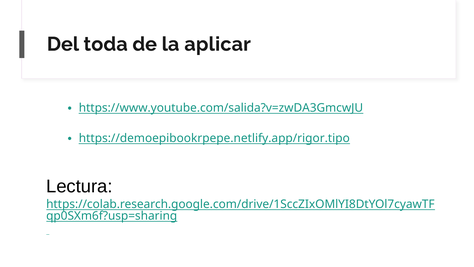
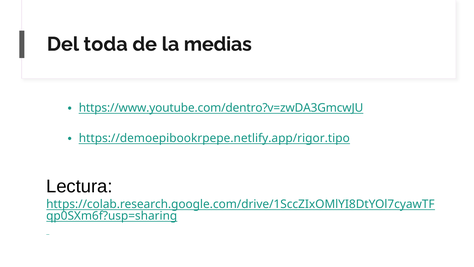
aplicar: aplicar -> medias
https://www.youtube.com/salida?v=zwDA3GmcwJU: https://www.youtube.com/salida?v=zwDA3GmcwJU -> https://www.youtube.com/dentro?v=zwDA3GmcwJU
